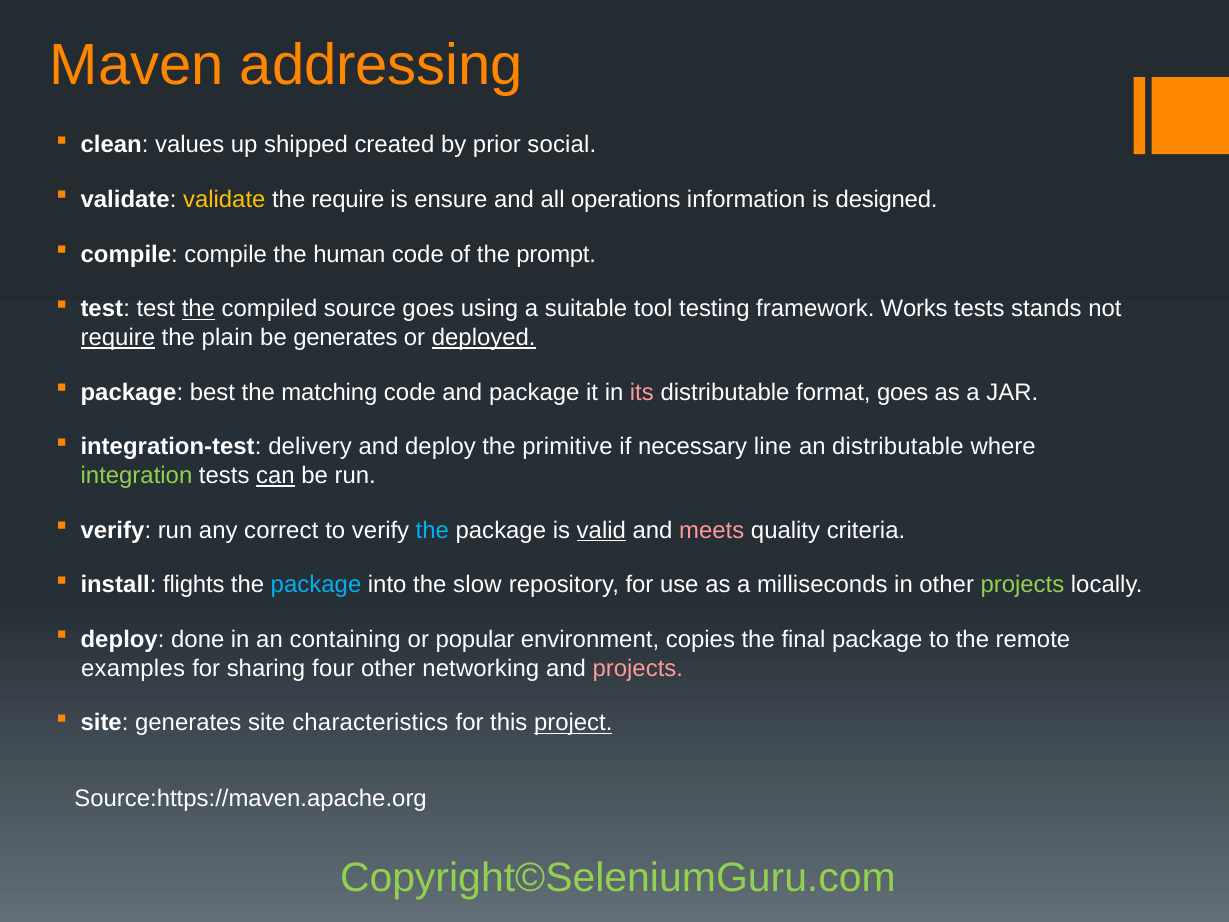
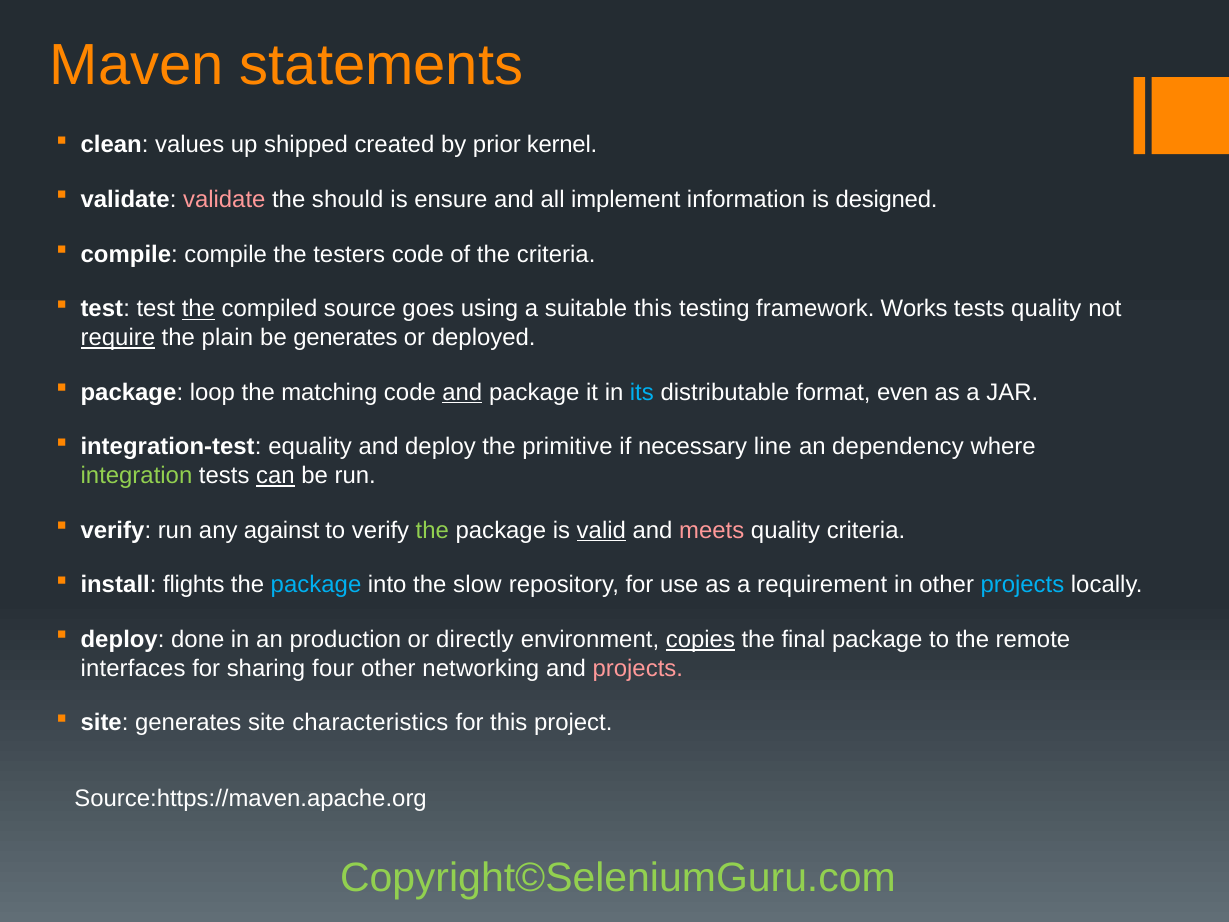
addressing: addressing -> statements
social: social -> kernel
validate at (224, 200) colour: yellow -> pink
the require: require -> should
operations: operations -> implement
human: human -> testers
the prompt: prompt -> criteria
suitable tool: tool -> this
tests stands: stands -> quality
deployed underline: present -> none
best: best -> loop
and at (462, 392) underline: none -> present
its colour: pink -> light blue
format goes: goes -> even
delivery: delivery -> equality
an distributable: distributable -> dependency
correct: correct -> against
the at (432, 530) colour: light blue -> light green
milliseconds: milliseconds -> requirement
projects at (1022, 585) colour: light green -> light blue
containing: containing -> production
popular: popular -> directly
copies underline: none -> present
examples: examples -> interfaces
project underline: present -> none
